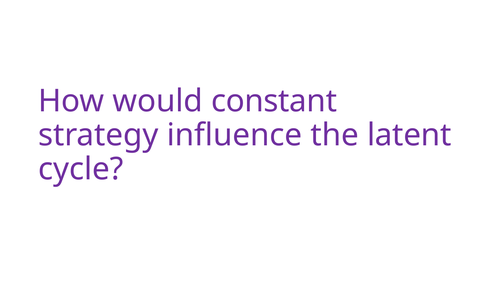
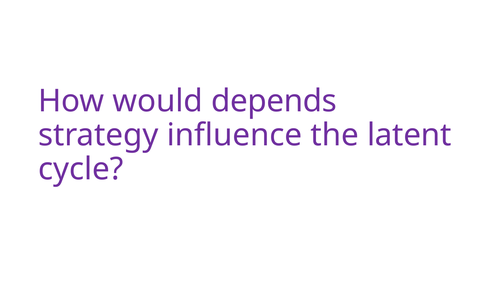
constant: constant -> depends
